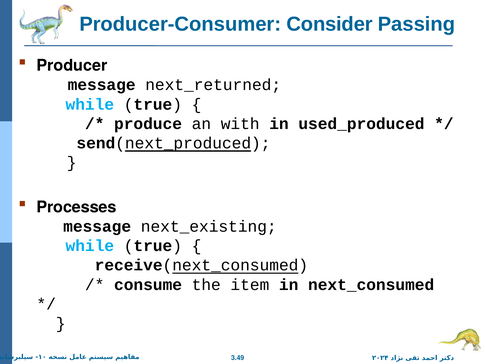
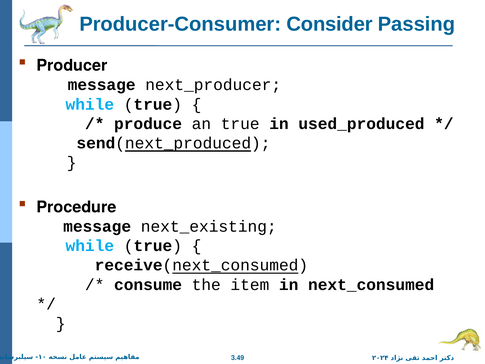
next_returned: next_returned -> next_producer
an with: with -> true
Processes: Processes -> Procedure
